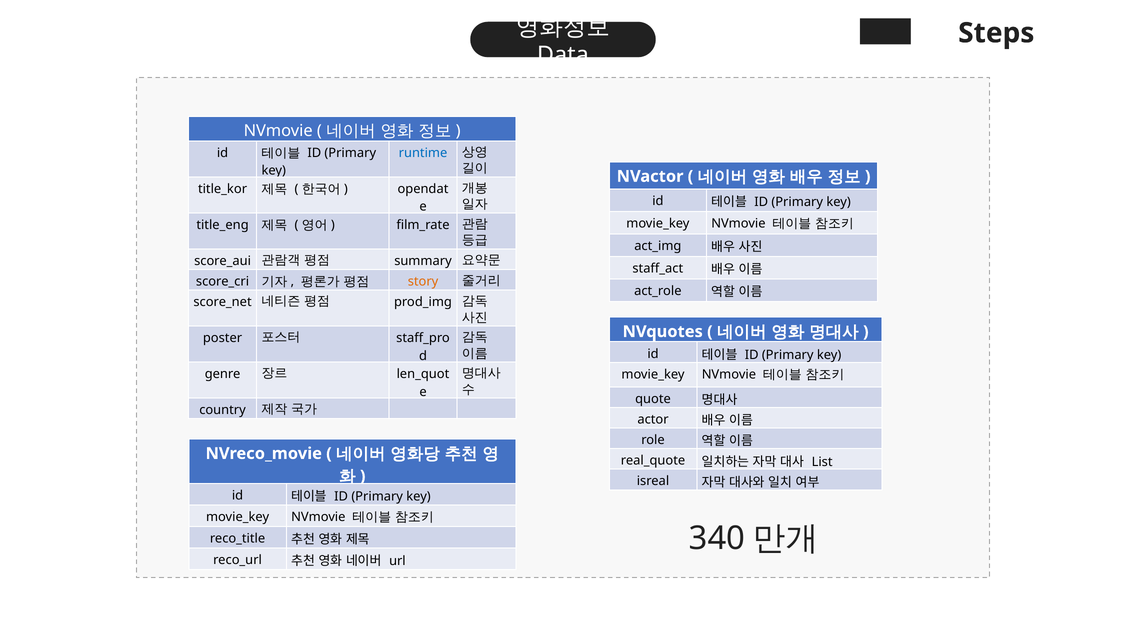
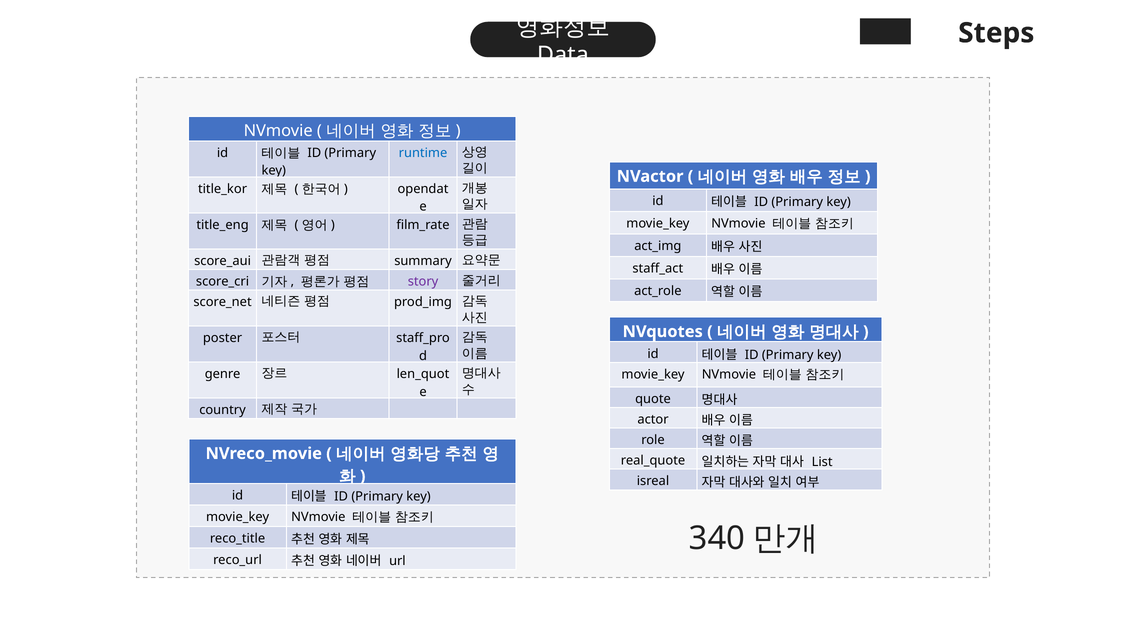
story colour: orange -> purple
